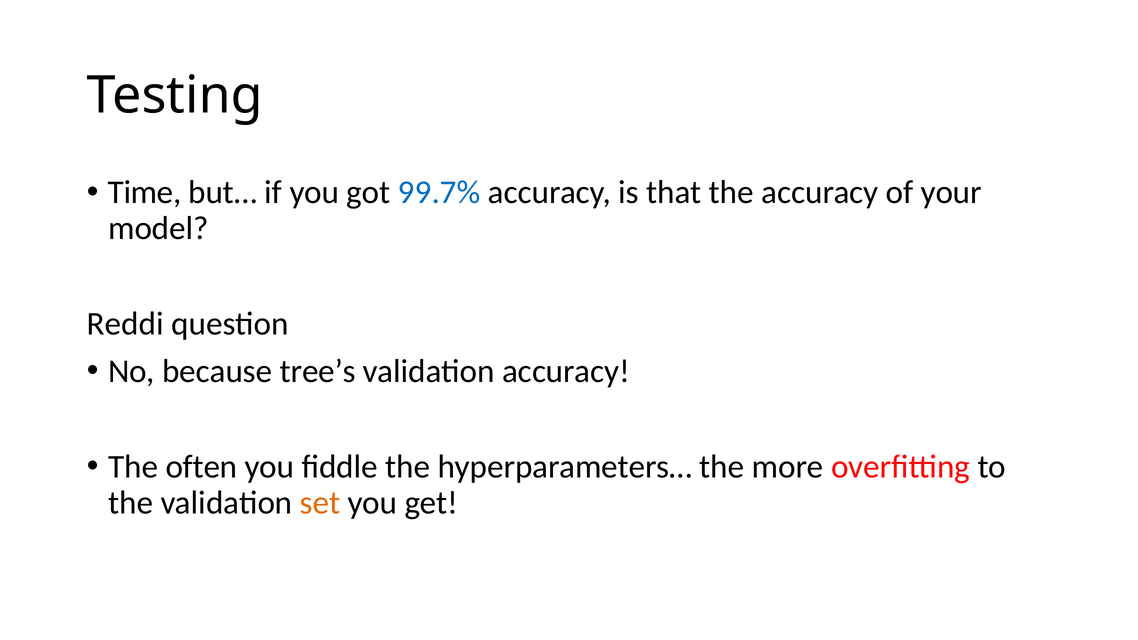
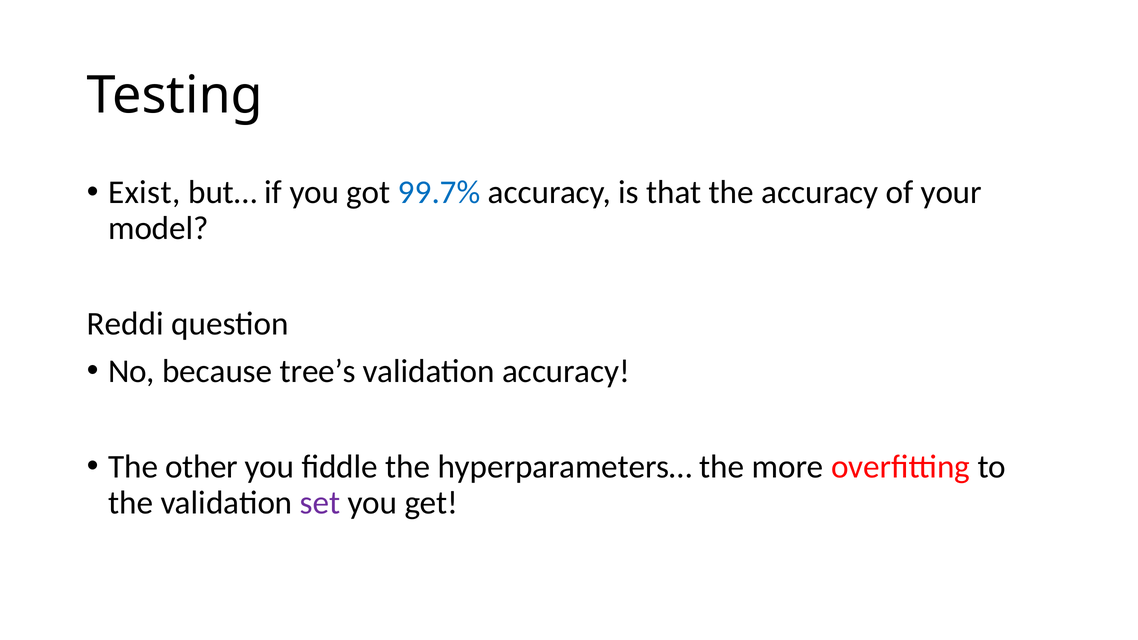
Time: Time -> Exist
often: often -> other
set colour: orange -> purple
